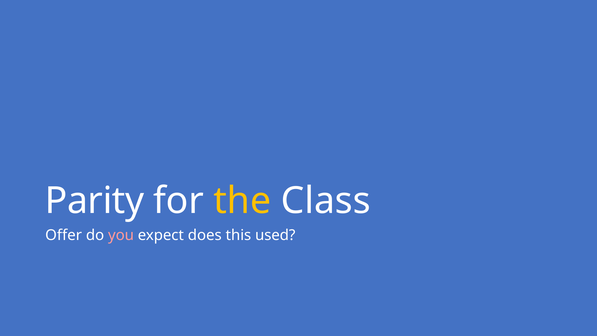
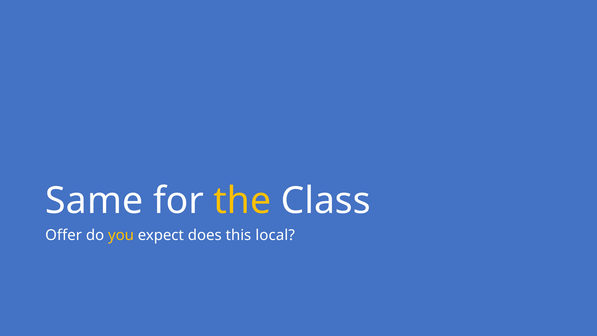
Parity: Parity -> Same
you colour: pink -> yellow
used: used -> local
